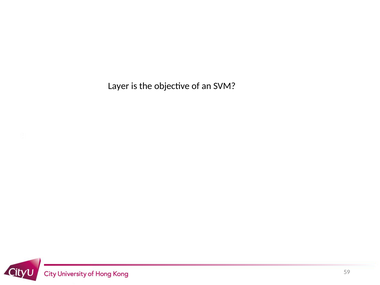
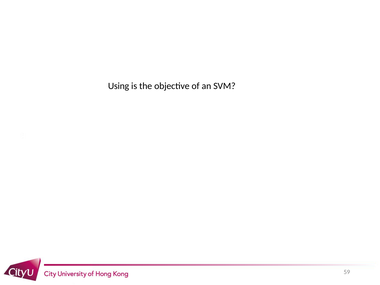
Layer: Layer -> Using
